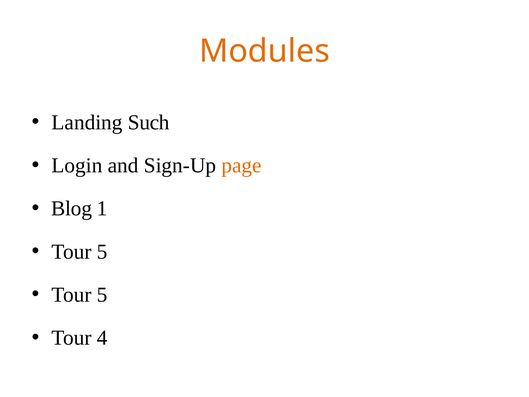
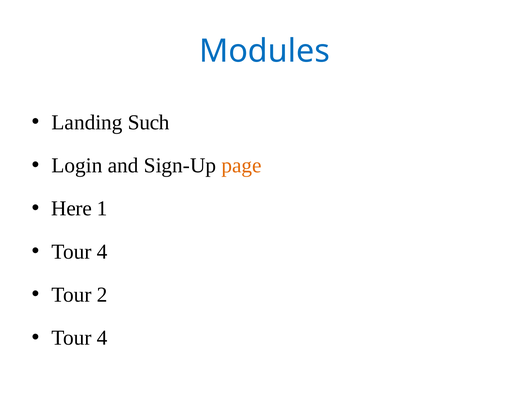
Modules colour: orange -> blue
Blog: Blog -> Here
5 at (102, 251): 5 -> 4
5 at (102, 295): 5 -> 2
